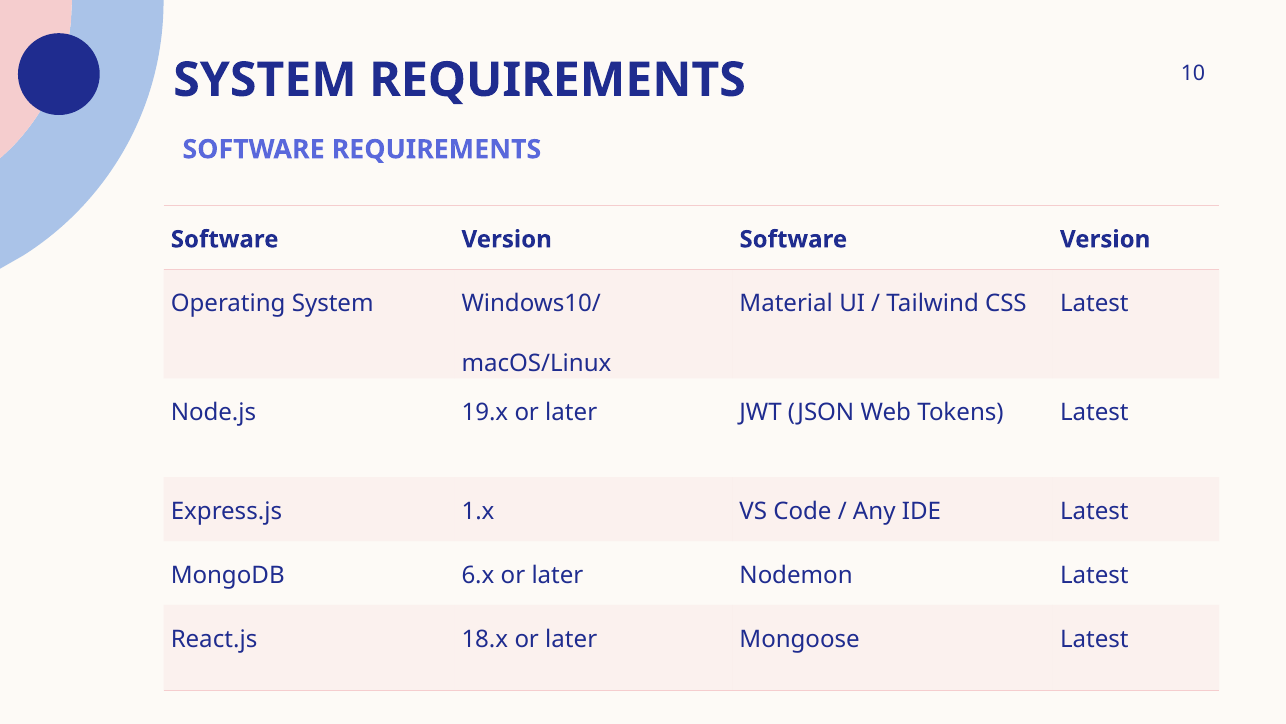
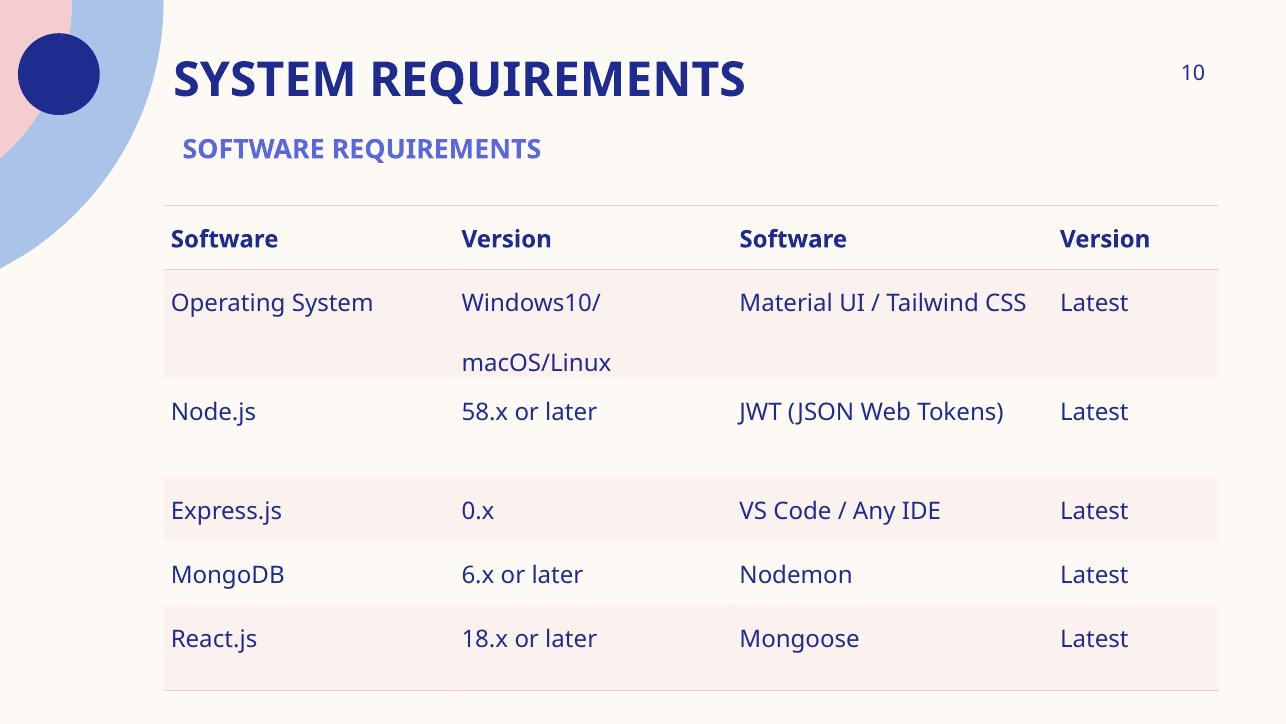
19.x: 19.x -> 58.x
1.x: 1.x -> 0.x
